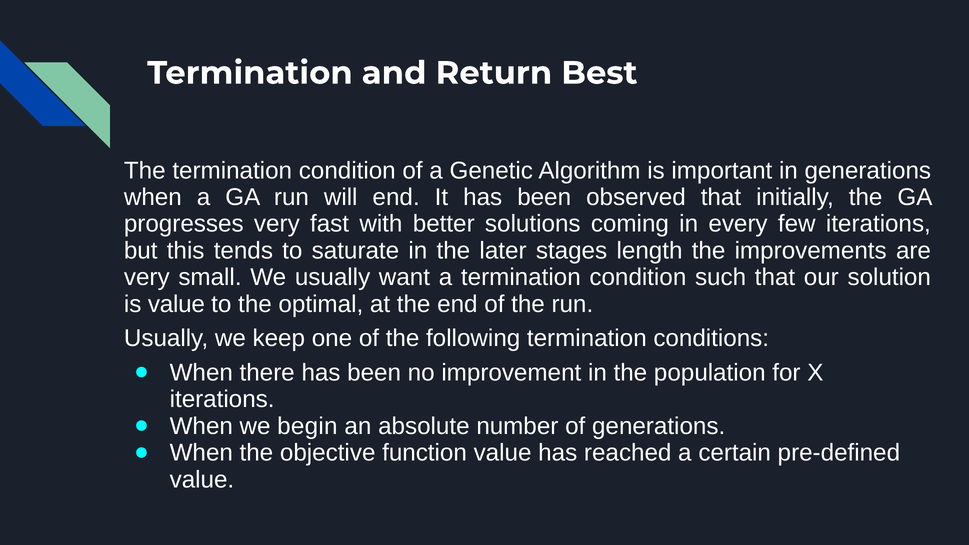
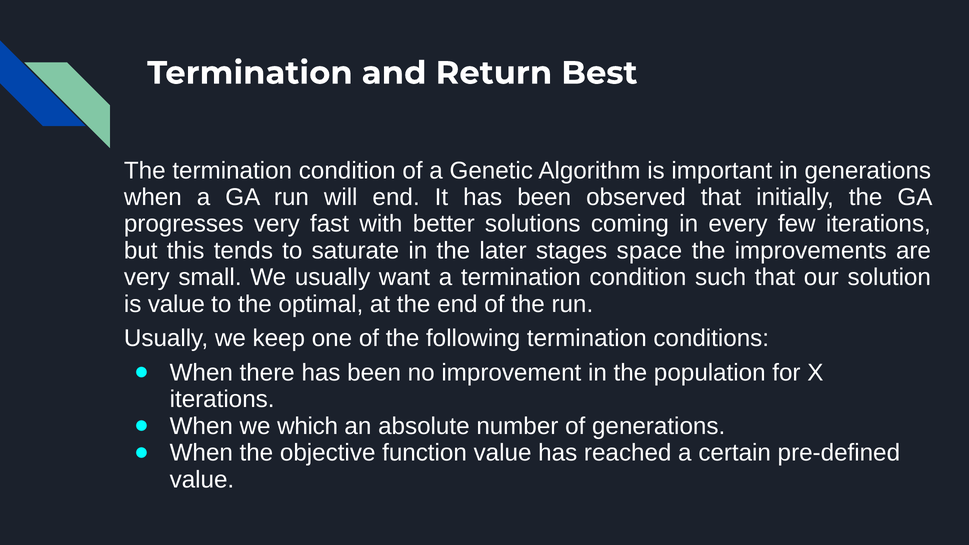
length: length -> space
begin: begin -> which
